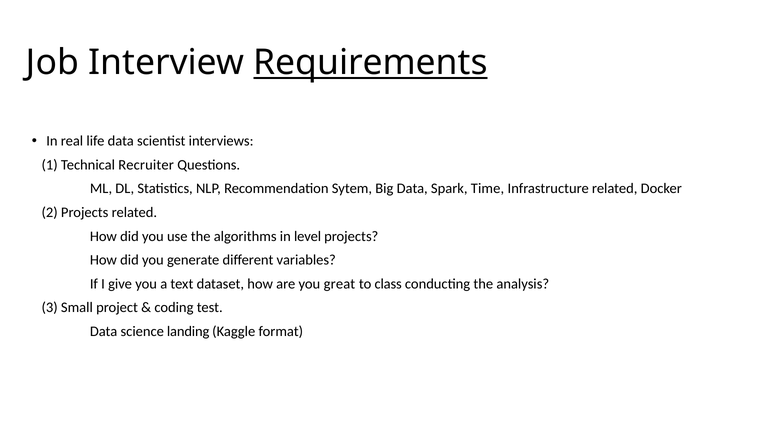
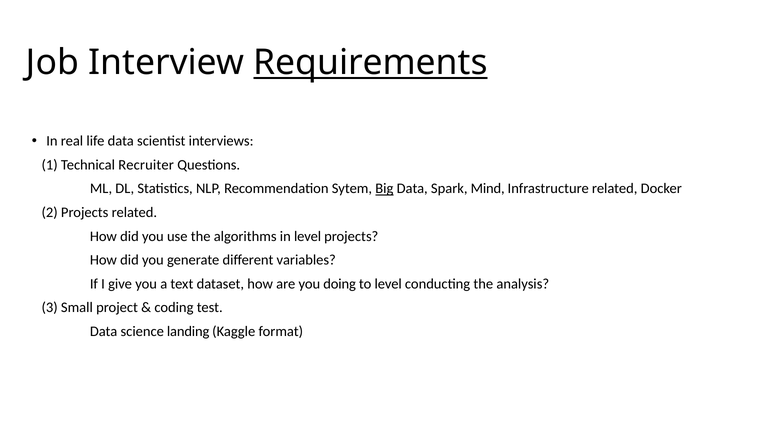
Big underline: none -> present
Time: Time -> Mind
great: great -> doing
to class: class -> level
